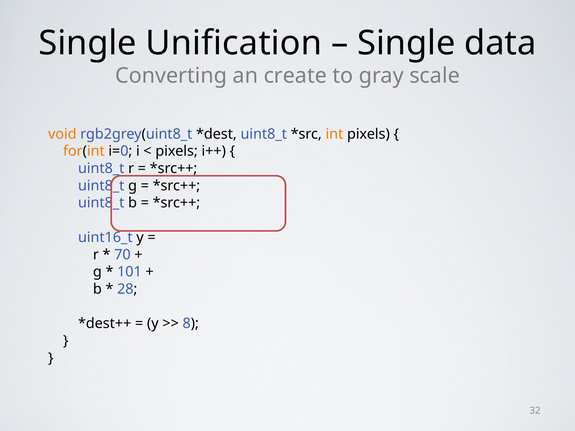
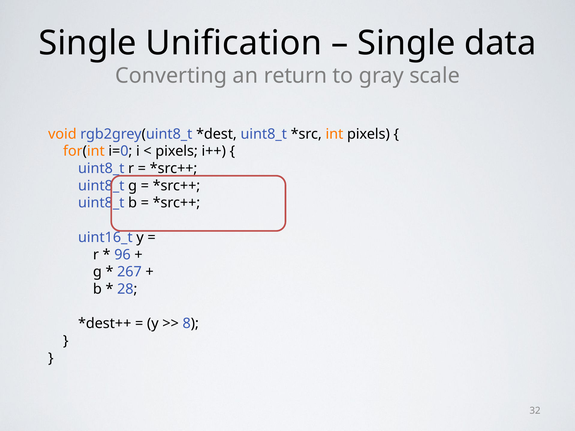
create: create -> return
70: 70 -> 96
101: 101 -> 267
